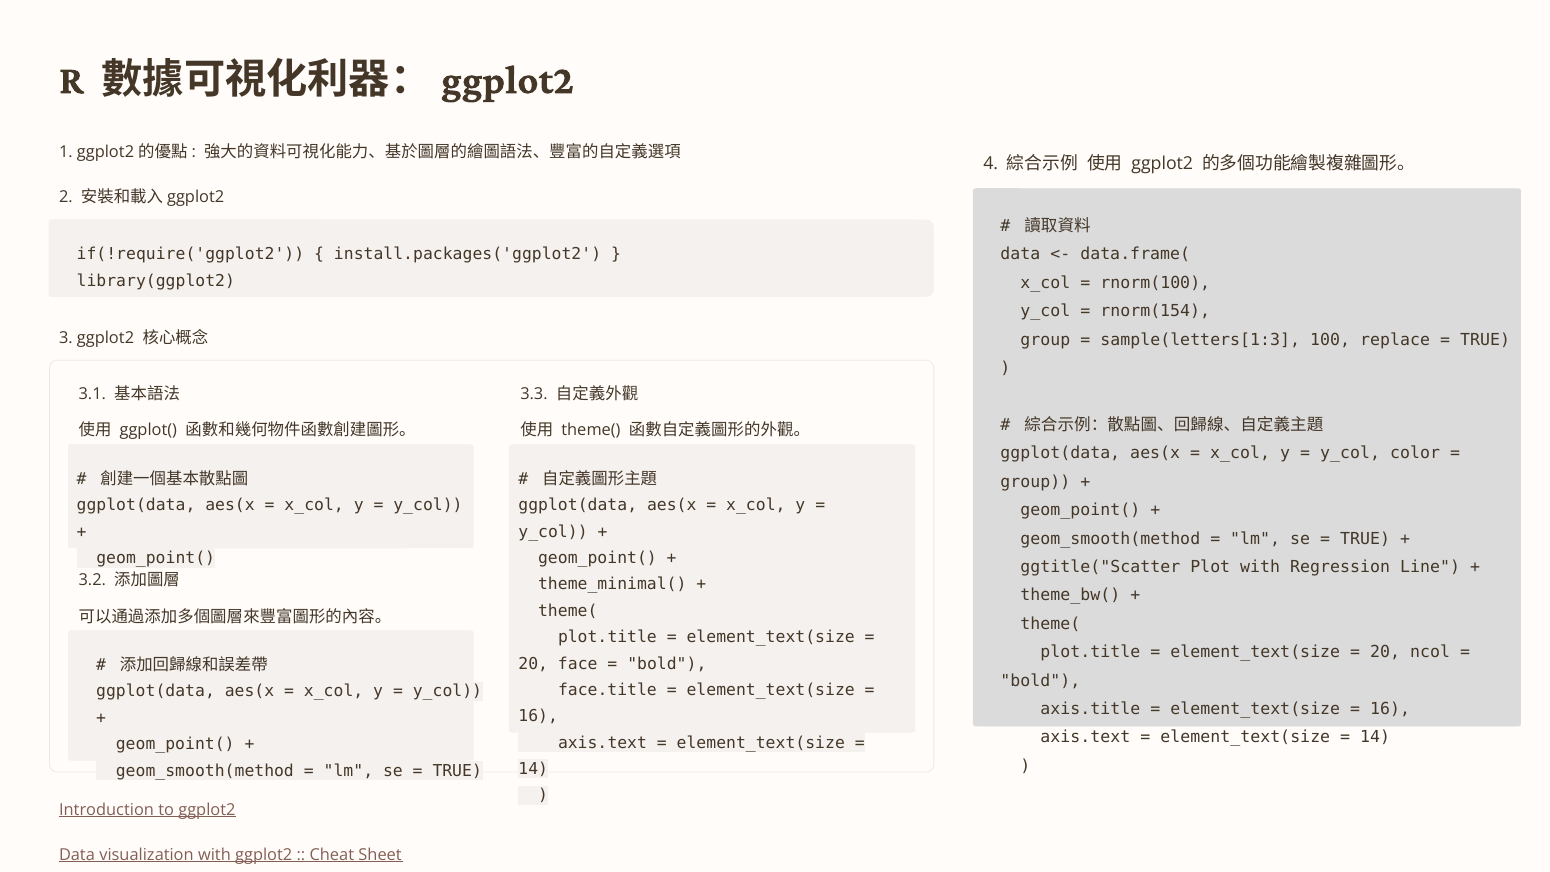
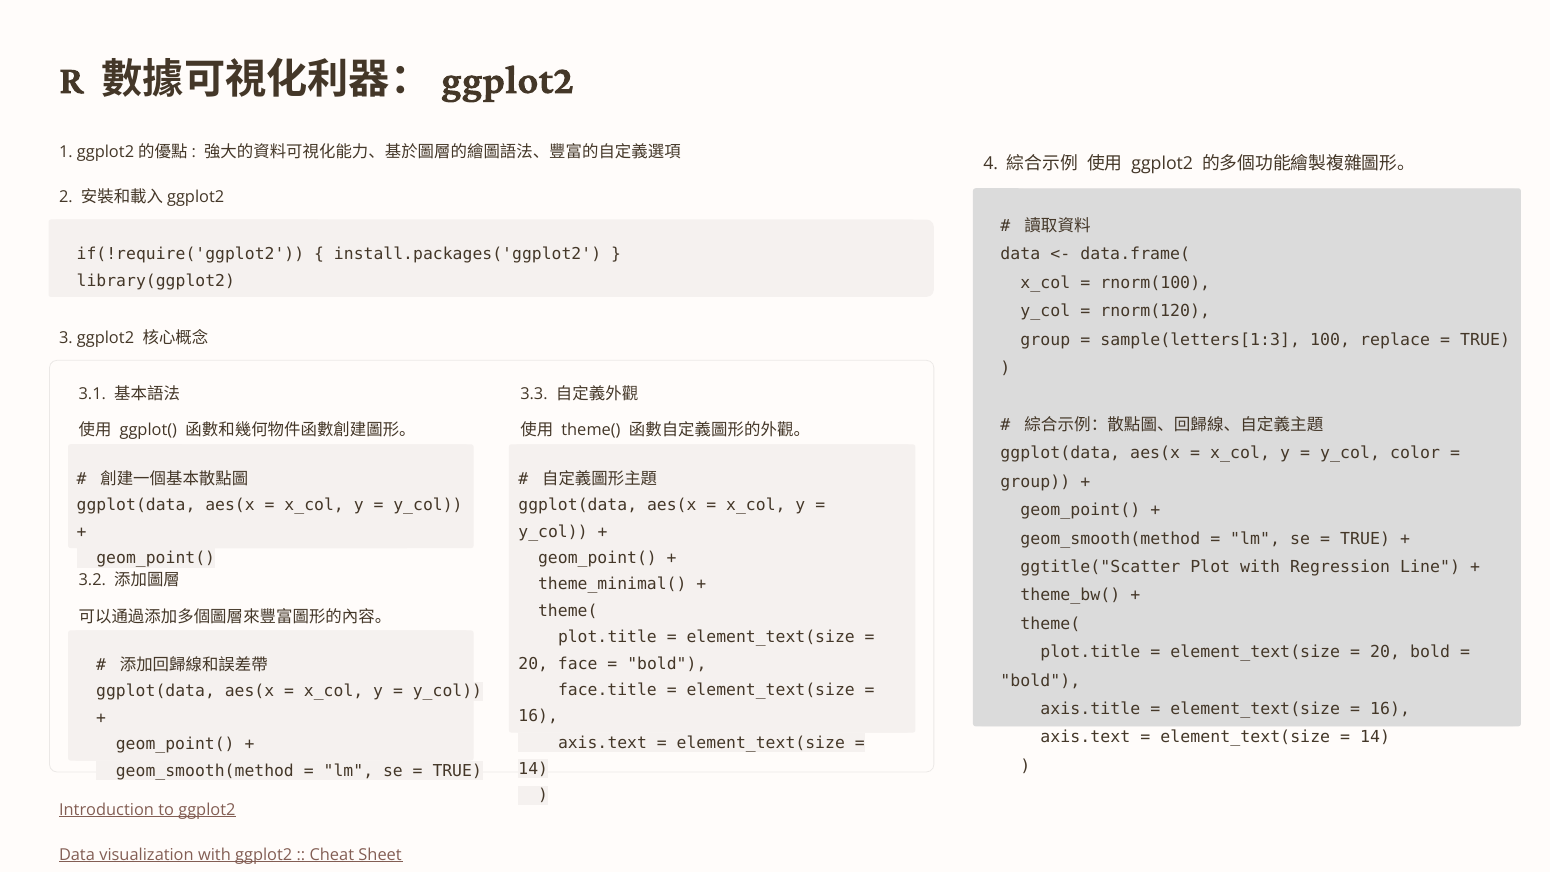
rnorm(154: rnorm(154 -> rnorm(120
20 ncol: ncol -> bold
